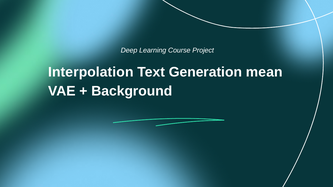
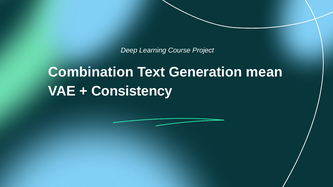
Interpolation: Interpolation -> Combination
Background: Background -> Consistency
